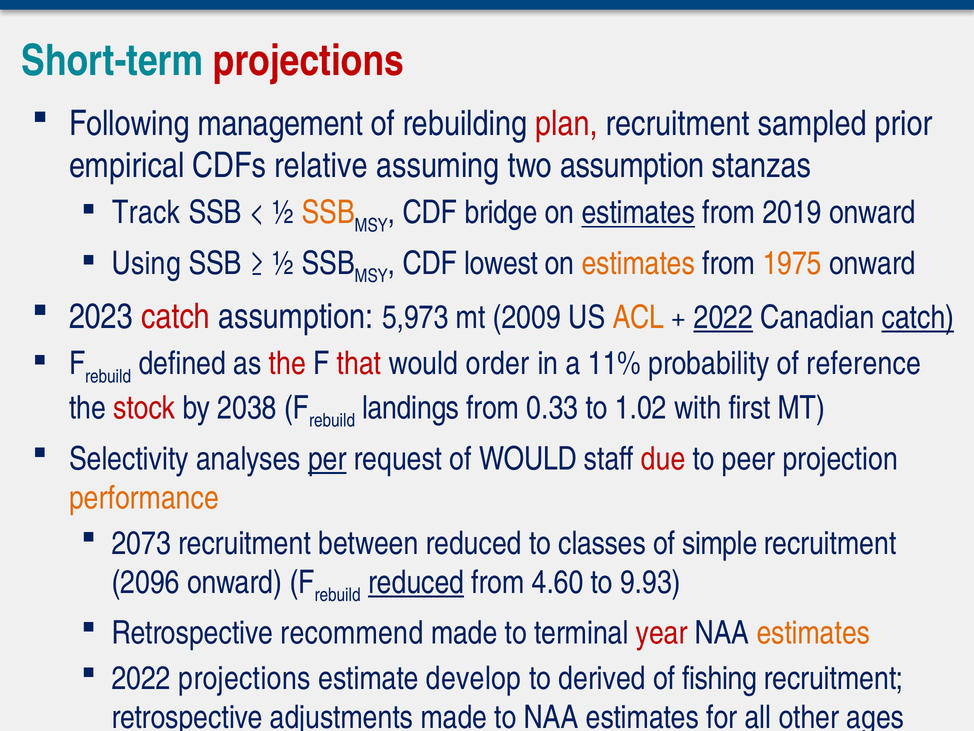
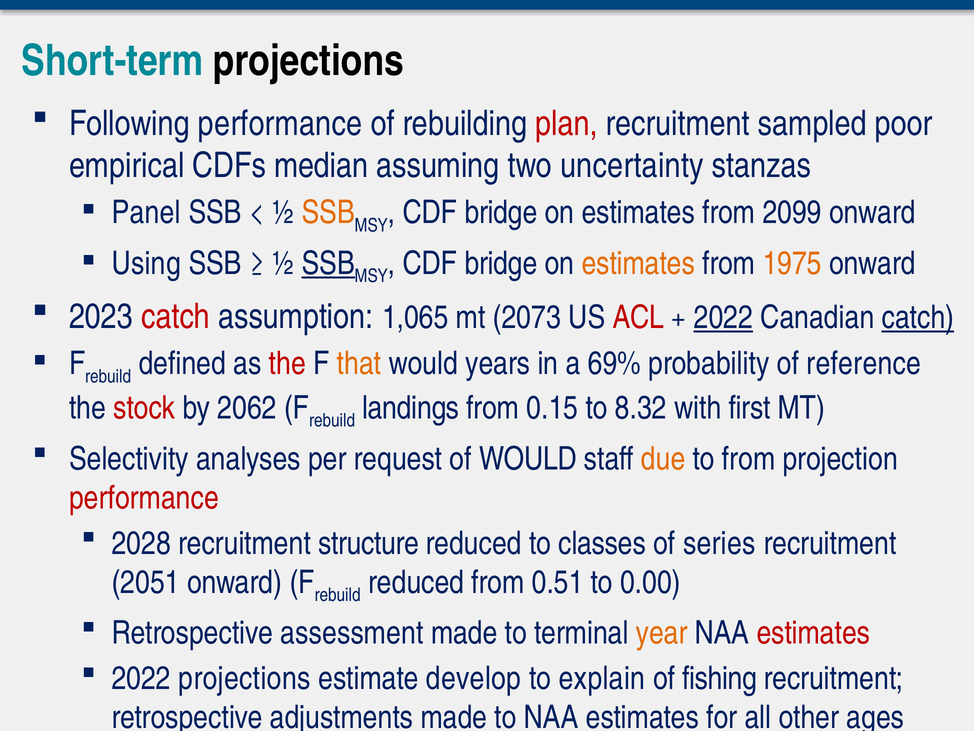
projections at (309, 61) colour: red -> black
Following management: management -> performance
prior: prior -> poor
relative: relative -> median
two assumption: assumption -> uncertainty
Track: Track -> Panel
estimates at (638, 213) underline: present -> none
2019: 2019 -> 2099
SSB at (328, 263) underline: none -> present
lowest at (501, 263): lowest -> bridge
5,973: 5,973 -> 1,065
2009: 2009 -> 2073
ACL colour: orange -> red
that colour: red -> orange
order: order -> years
11%: 11% -> 69%
2038: 2038 -> 2062
0.33: 0.33 -> 0.15
1.02: 1.02 -> 8.32
per underline: present -> none
due colour: red -> orange
to peer: peer -> from
performance at (144, 498) colour: orange -> red
2073: 2073 -> 2028
between: between -> structure
simple: simple -> series
2096: 2096 -> 2051
reduced at (416, 582) underline: present -> none
4.60: 4.60 -> 0.51
9.93: 9.93 -> 0.00
recommend: recommend -> assessment
year colour: red -> orange
estimates at (813, 633) colour: orange -> red
derived: derived -> explain
